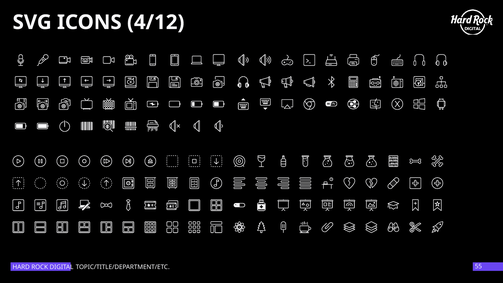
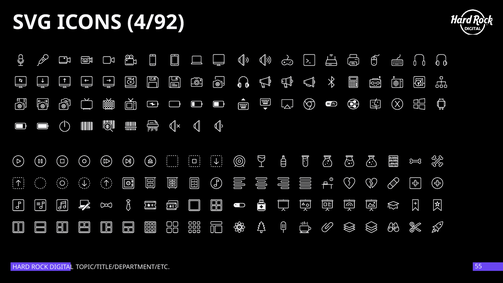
4/12: 4/12 -> 4/92
